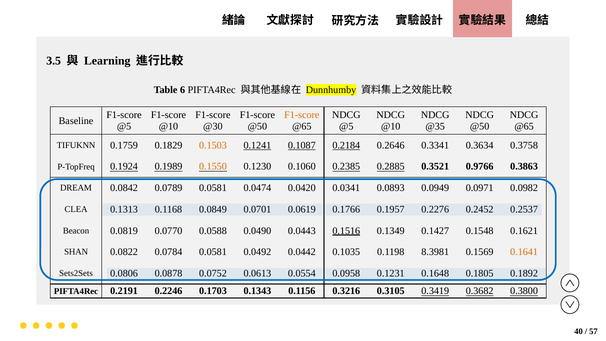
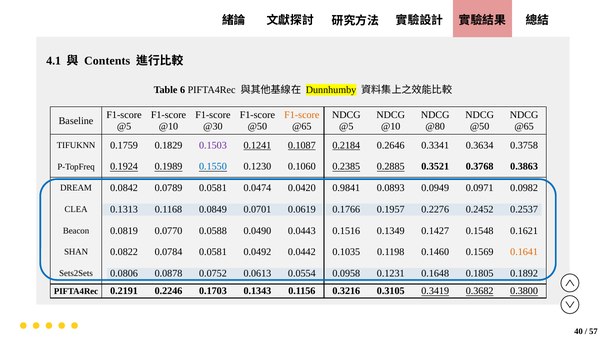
3.5: 3.5 -> 4.1
Learning: Learning -> Contents
@35: @35 -> @80
0.1503 colour: orange -> purple
0.1550 colour: orange -> blue
0.9766: 0.9766 -> 0.3768
0.0341: 0.0341 -> 0.9841
0.1516 underline: present -> none
8.3981: 8.3981 -> 0.1460
